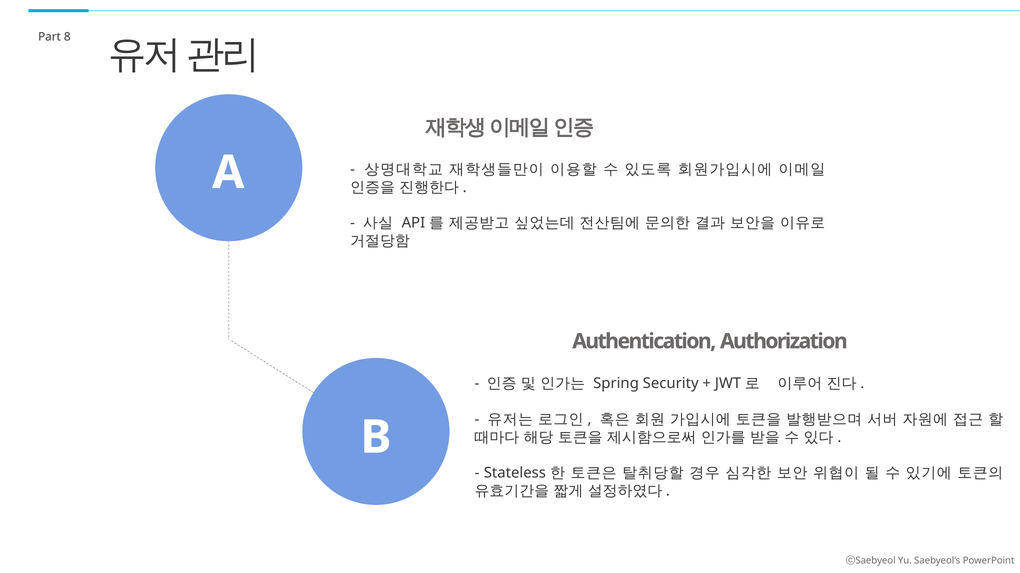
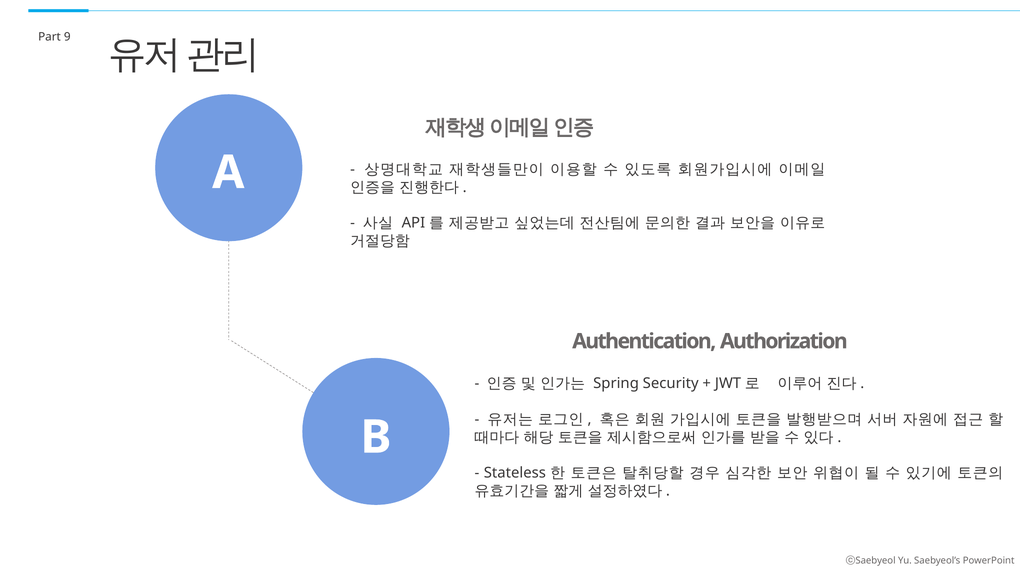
8: 8 -> 9
